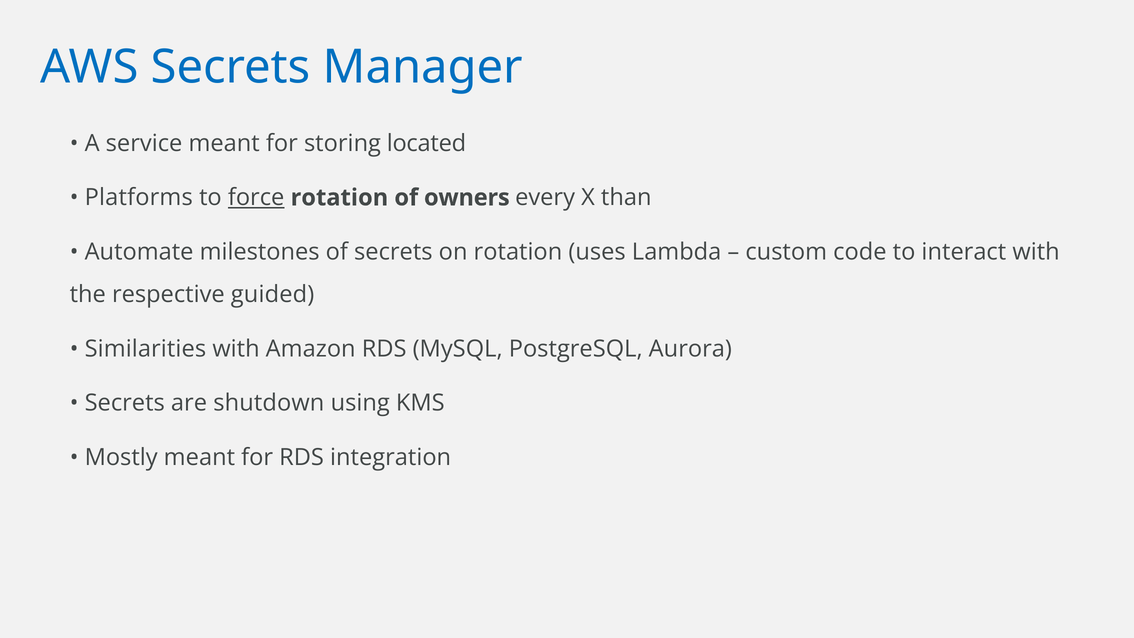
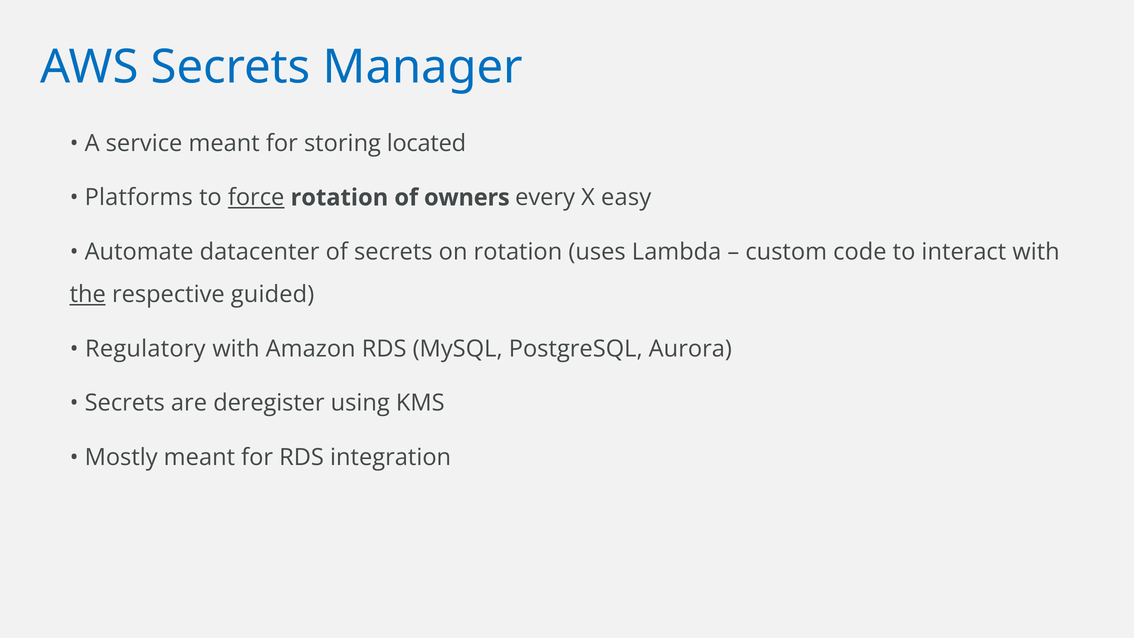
than: than -> easy
milestones: milestones -> datacenter
the underline: none -> present
Similarities: Similarities -> Regulatory
shutdown: shutdown -> deregister
